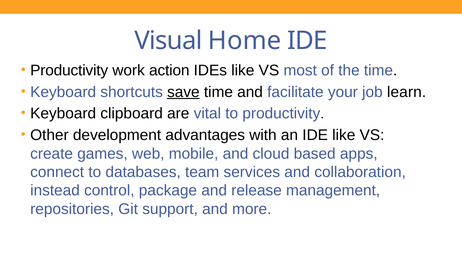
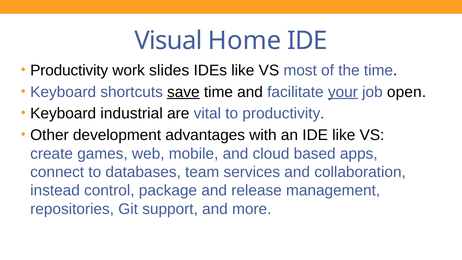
action: action -> slides
your underline: none -> present
learn: learn -> open
clipboard: clipboard -> industrial
